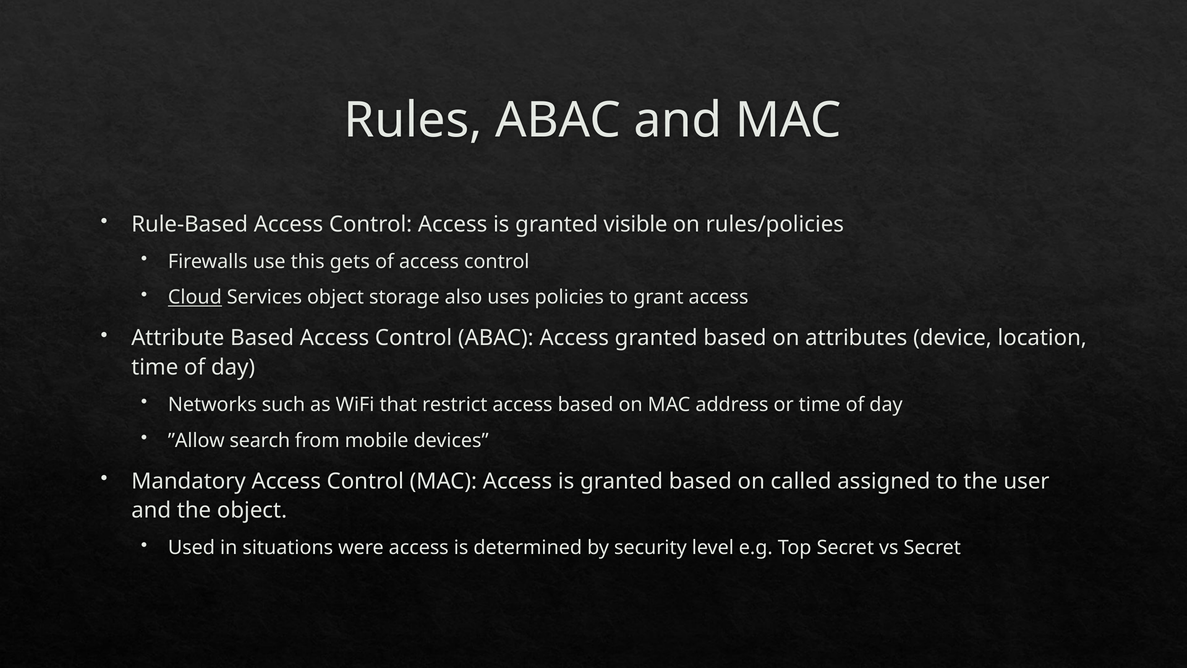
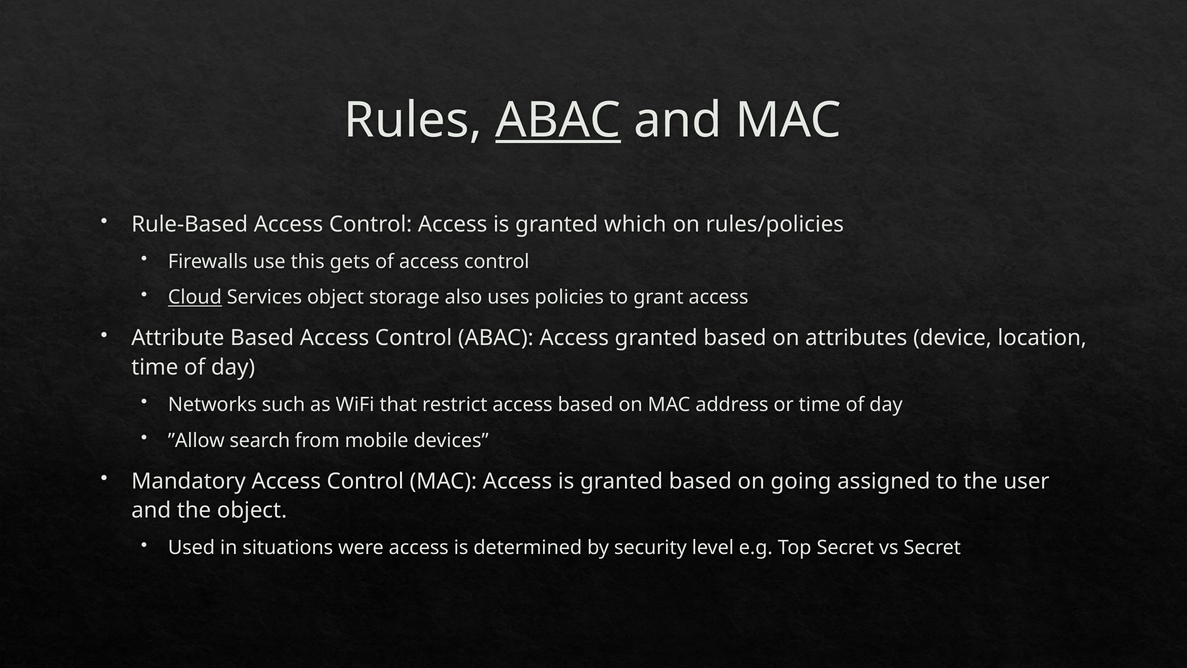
ABAC at (558, 120) underline: none -> present
visible: visible -> which
called: called -> going
